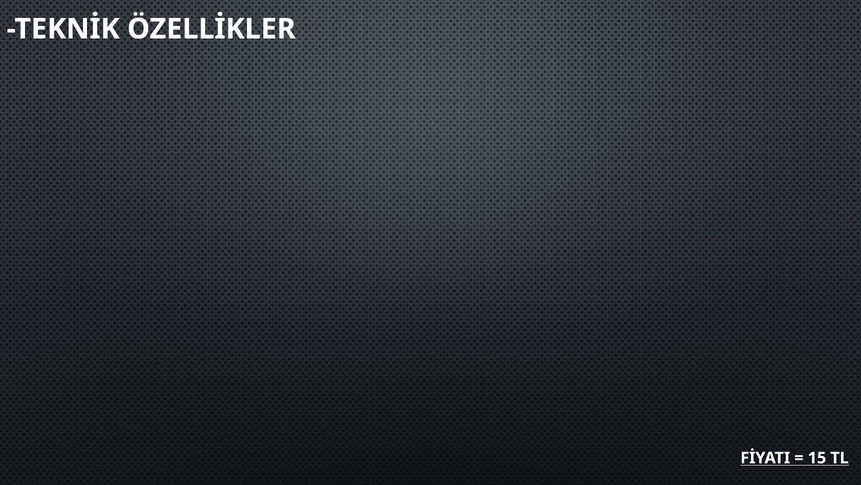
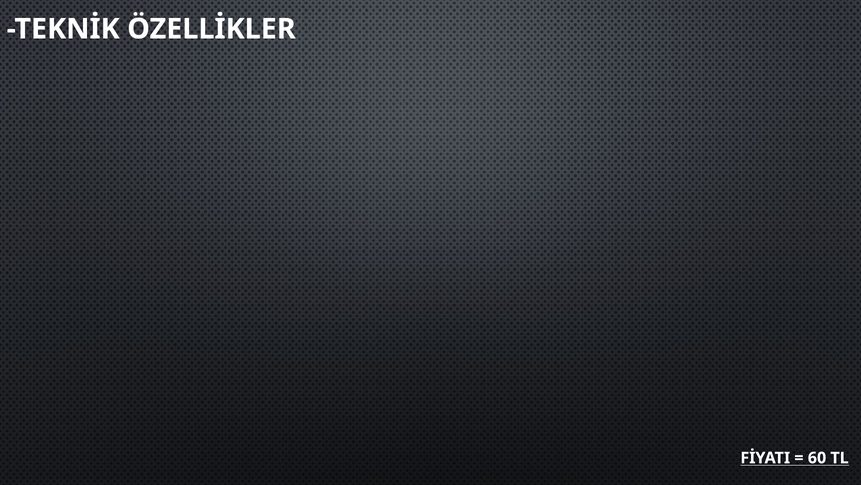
15: 15 -> 60
